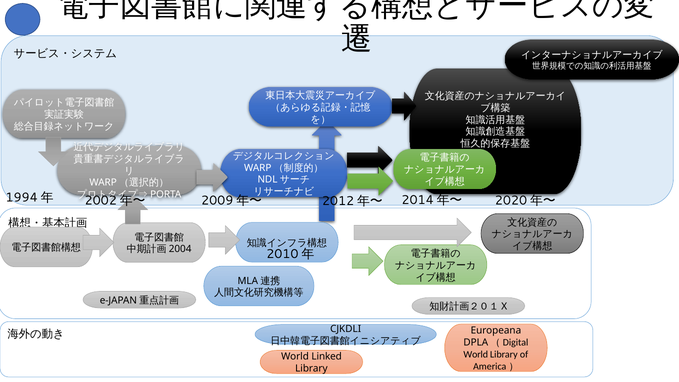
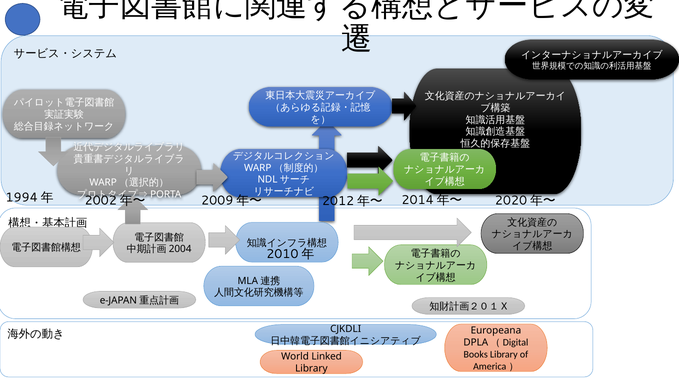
World at (476, 354): World -> Books
